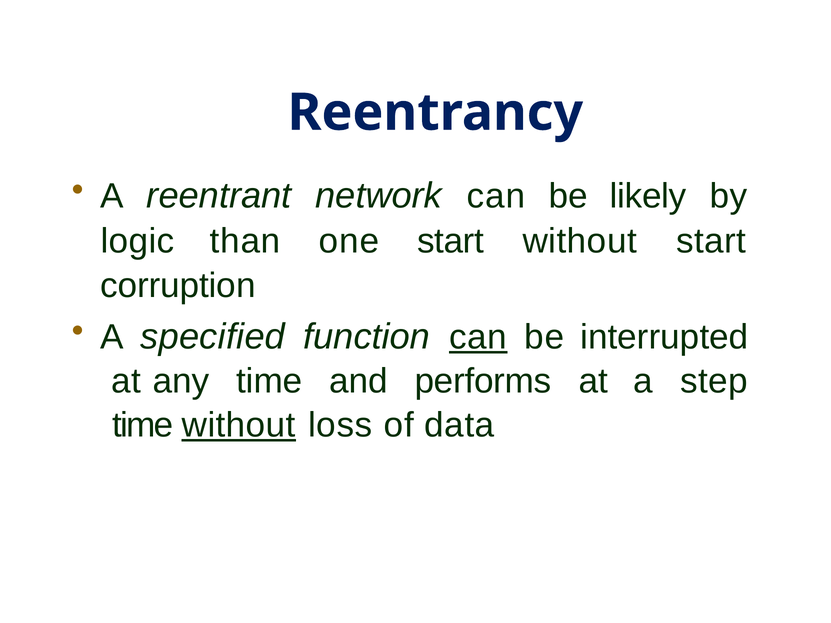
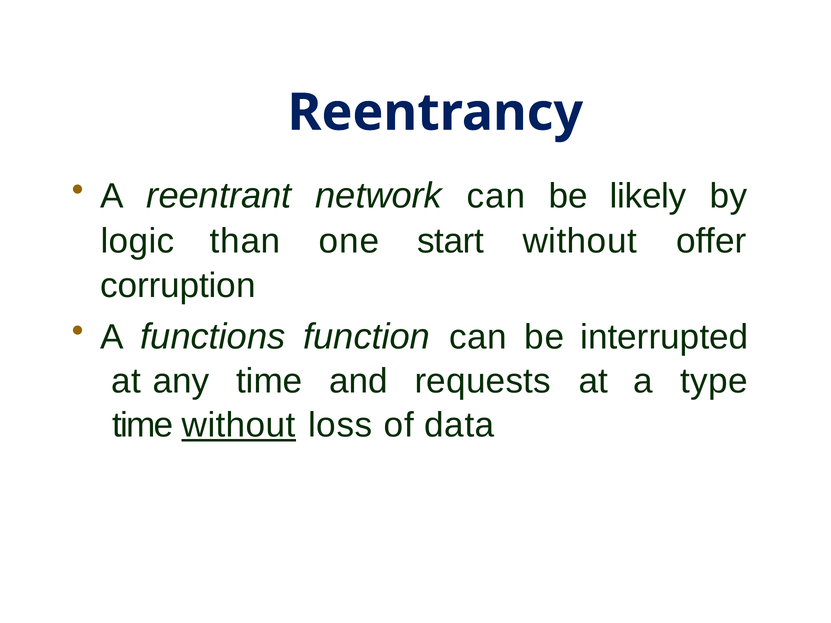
without start: start -> offer
specified: specified -> functions
can at (478, 337) underline: present -> none
performs: performs -> requests
step: step -> type
